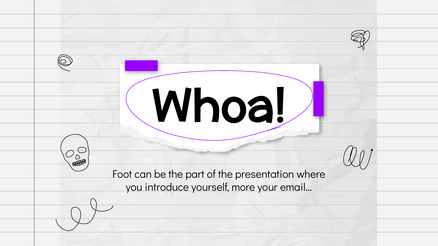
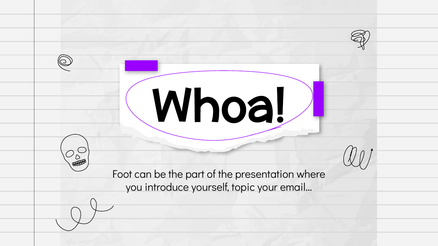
more: more -> topic
